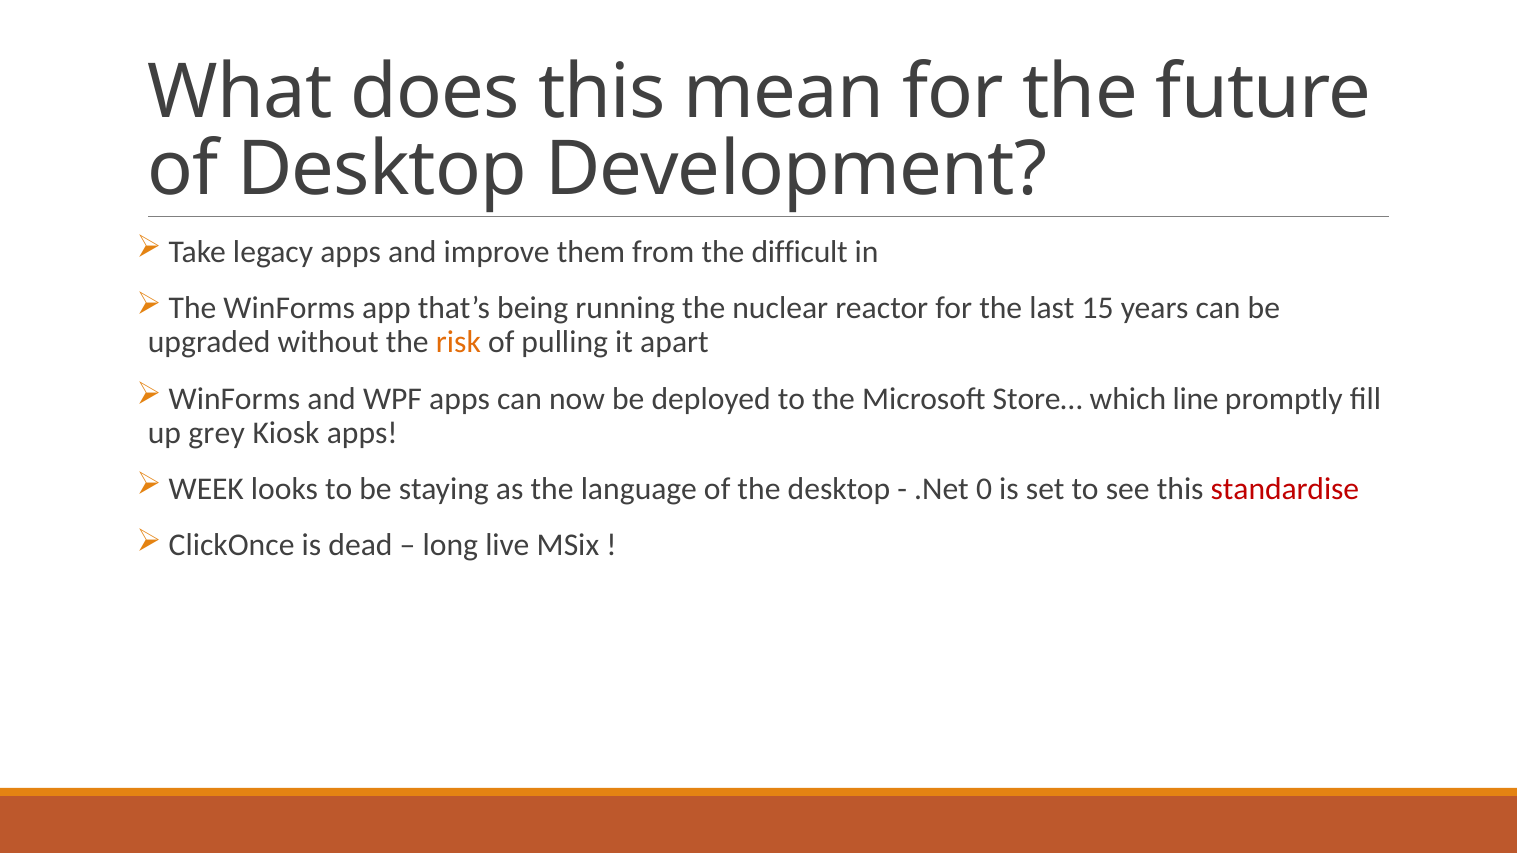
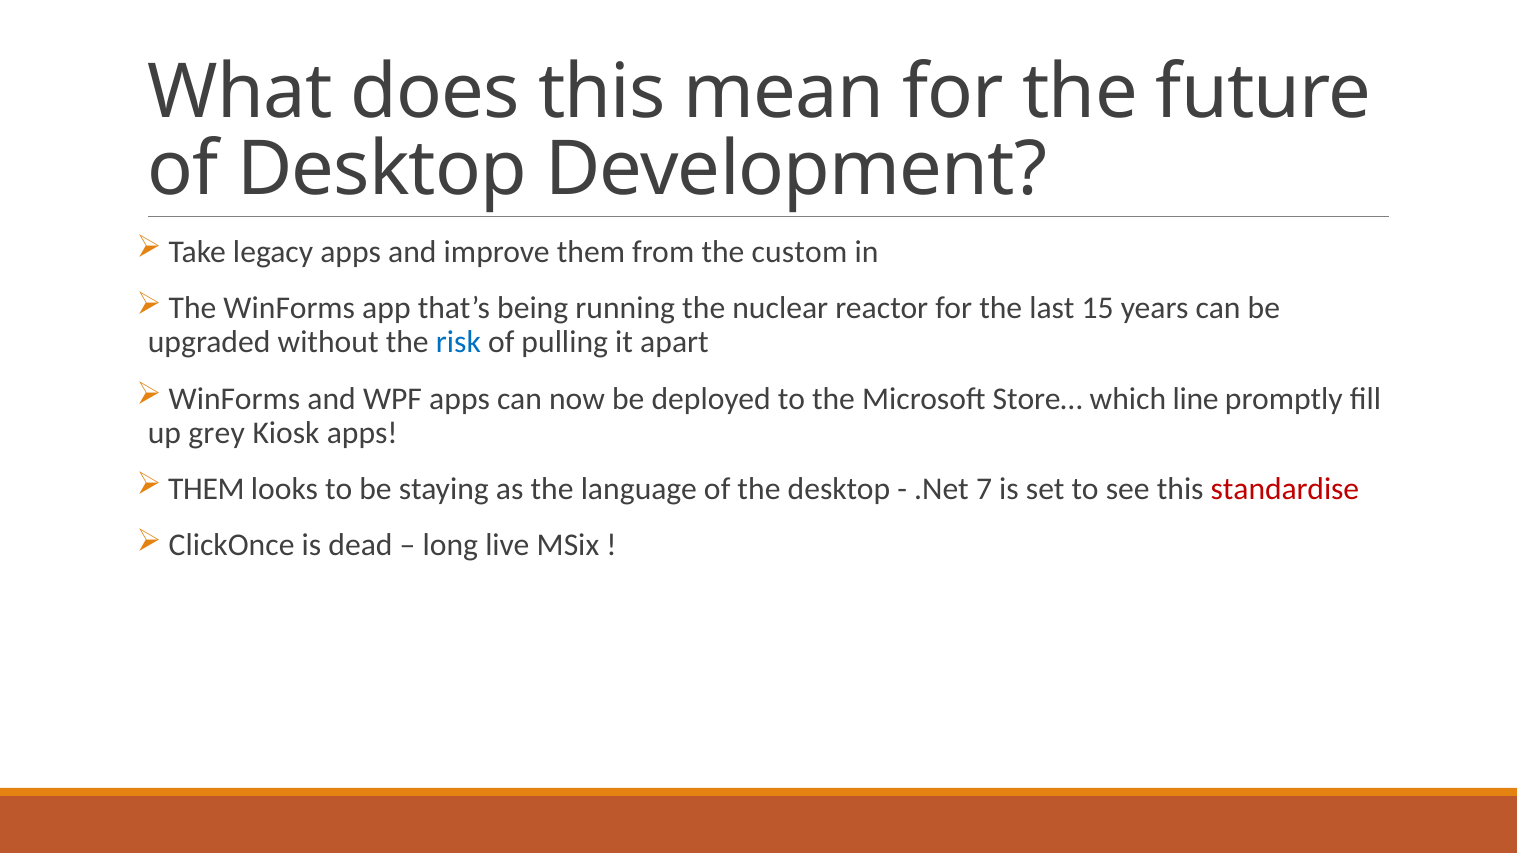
difficult: difficult -> custom
risk colour: orange -> blue
WEEK at (206, 489): WEEK -> THEM
0: 0 -> 7
